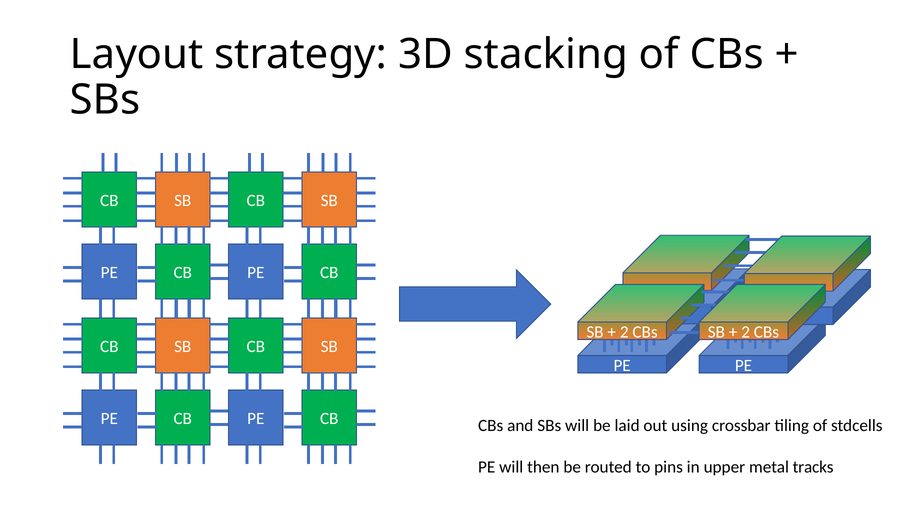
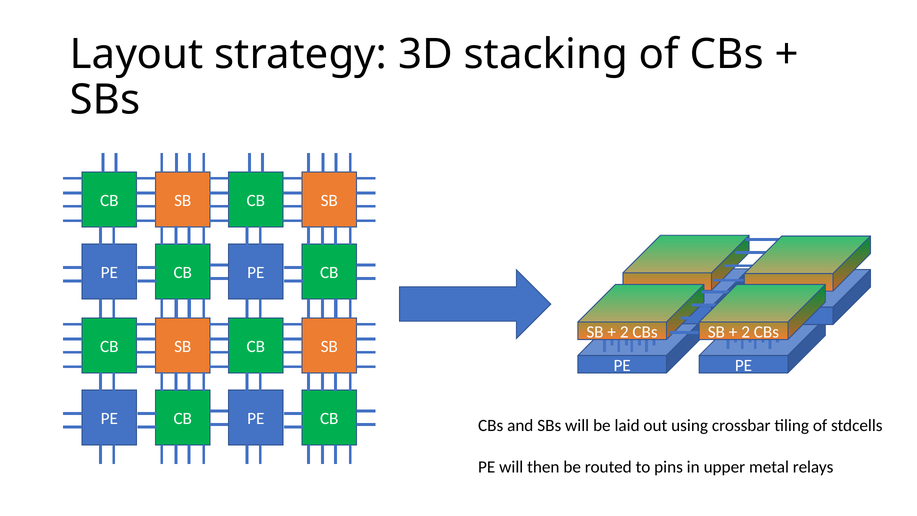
tracks: tracks -> relays
